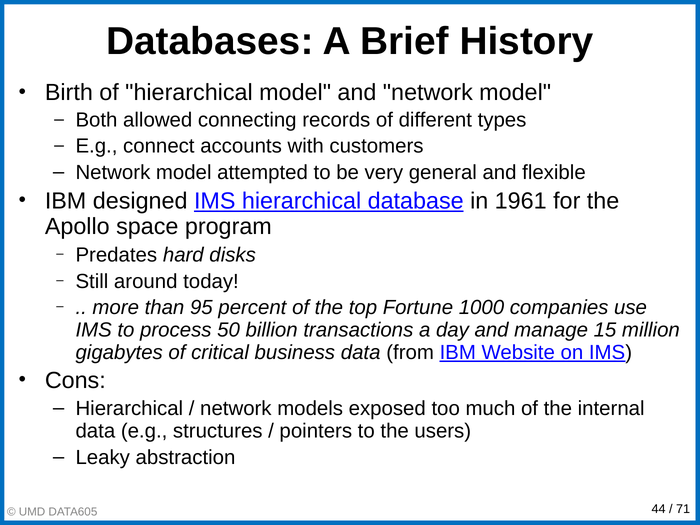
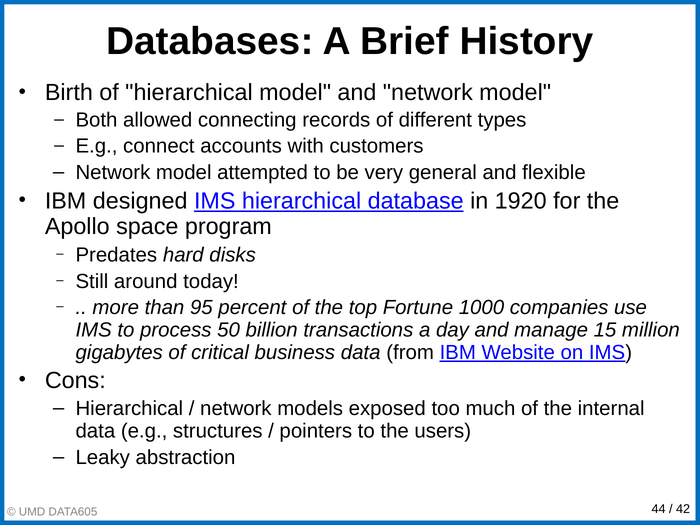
1961: 1961 -> 1920
71: 71 -> 42
